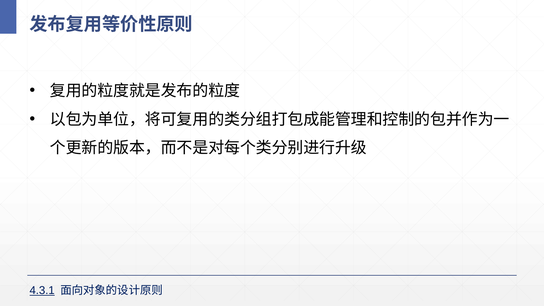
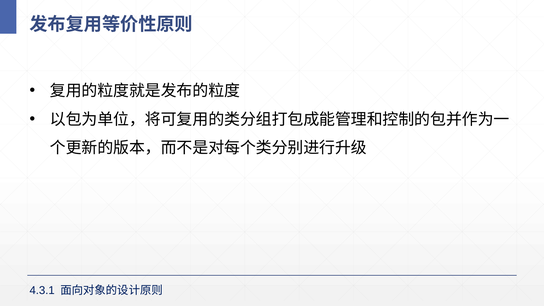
4.3.1 underline: present -> none
